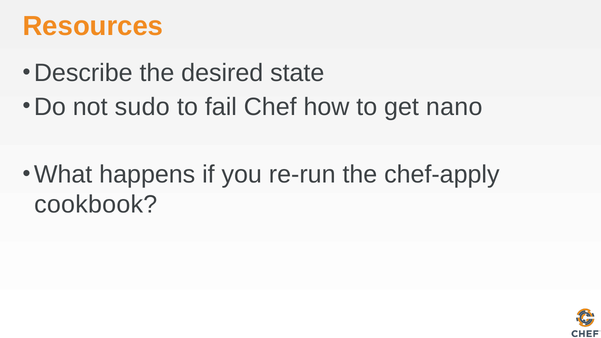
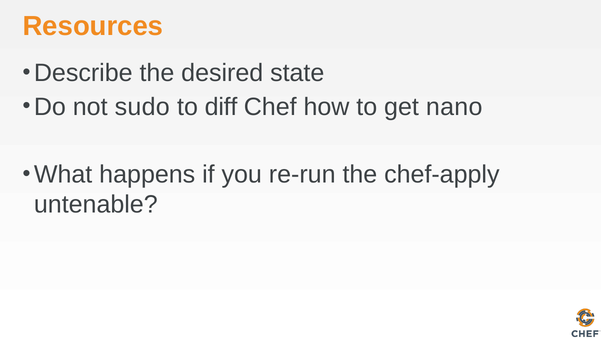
fail: fail -> diff
cookbook: cookbook -> untenable
